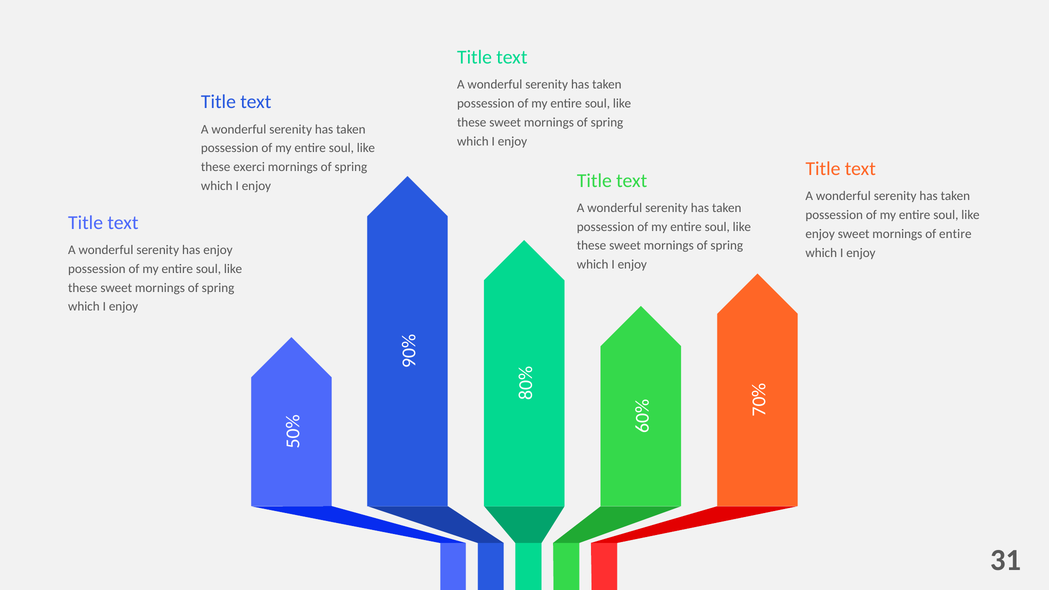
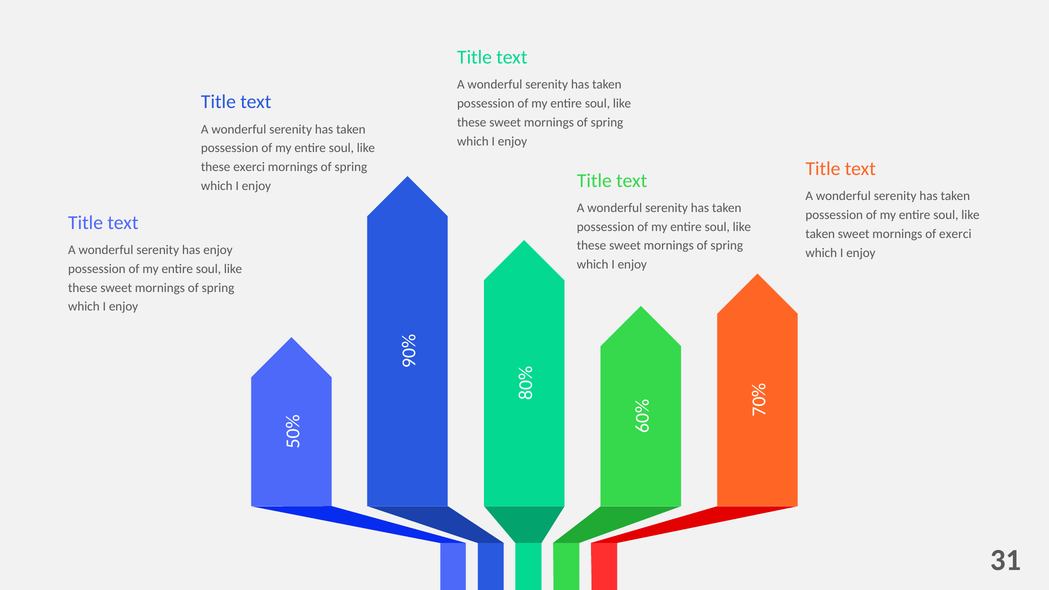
enjoy at (820, 234): enjoy -> taken
of entire: entire -> exerci
